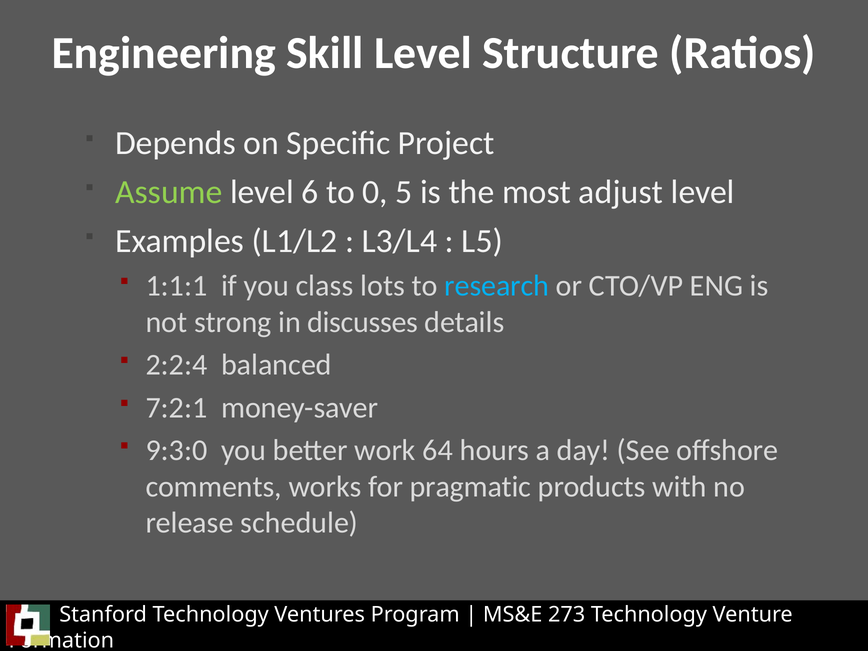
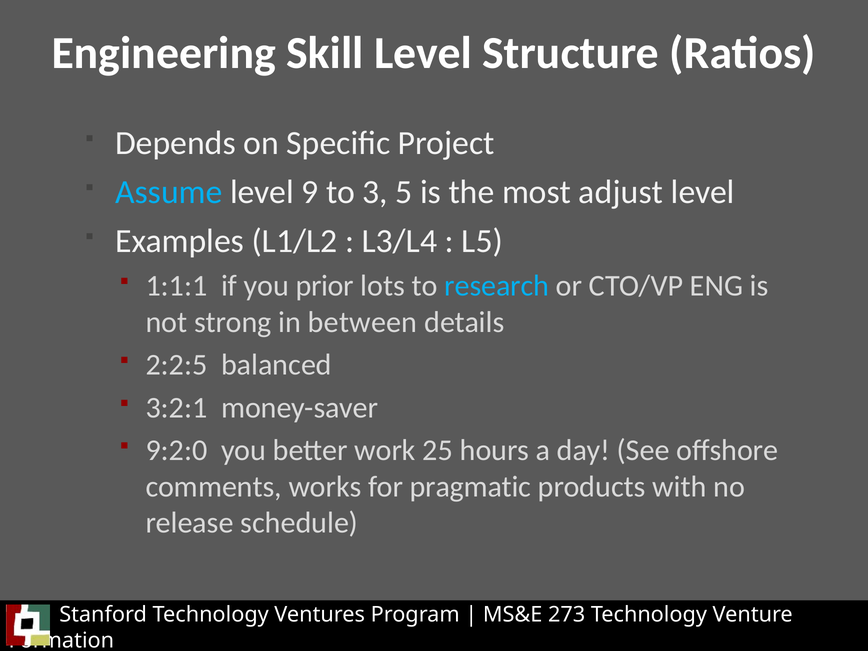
Assume colour: light green -> light blue
6: 6 -> 9
0: 0 -> 3
class: class -> prior
discusses: discusses -> between
2:2:4: 2:2:4 -> 2:2:5
7:2:1: 7:2:1 -> 3:2:1
9:3:0: 9:3:0 -> 9:2:0
64: 64 -> 25
